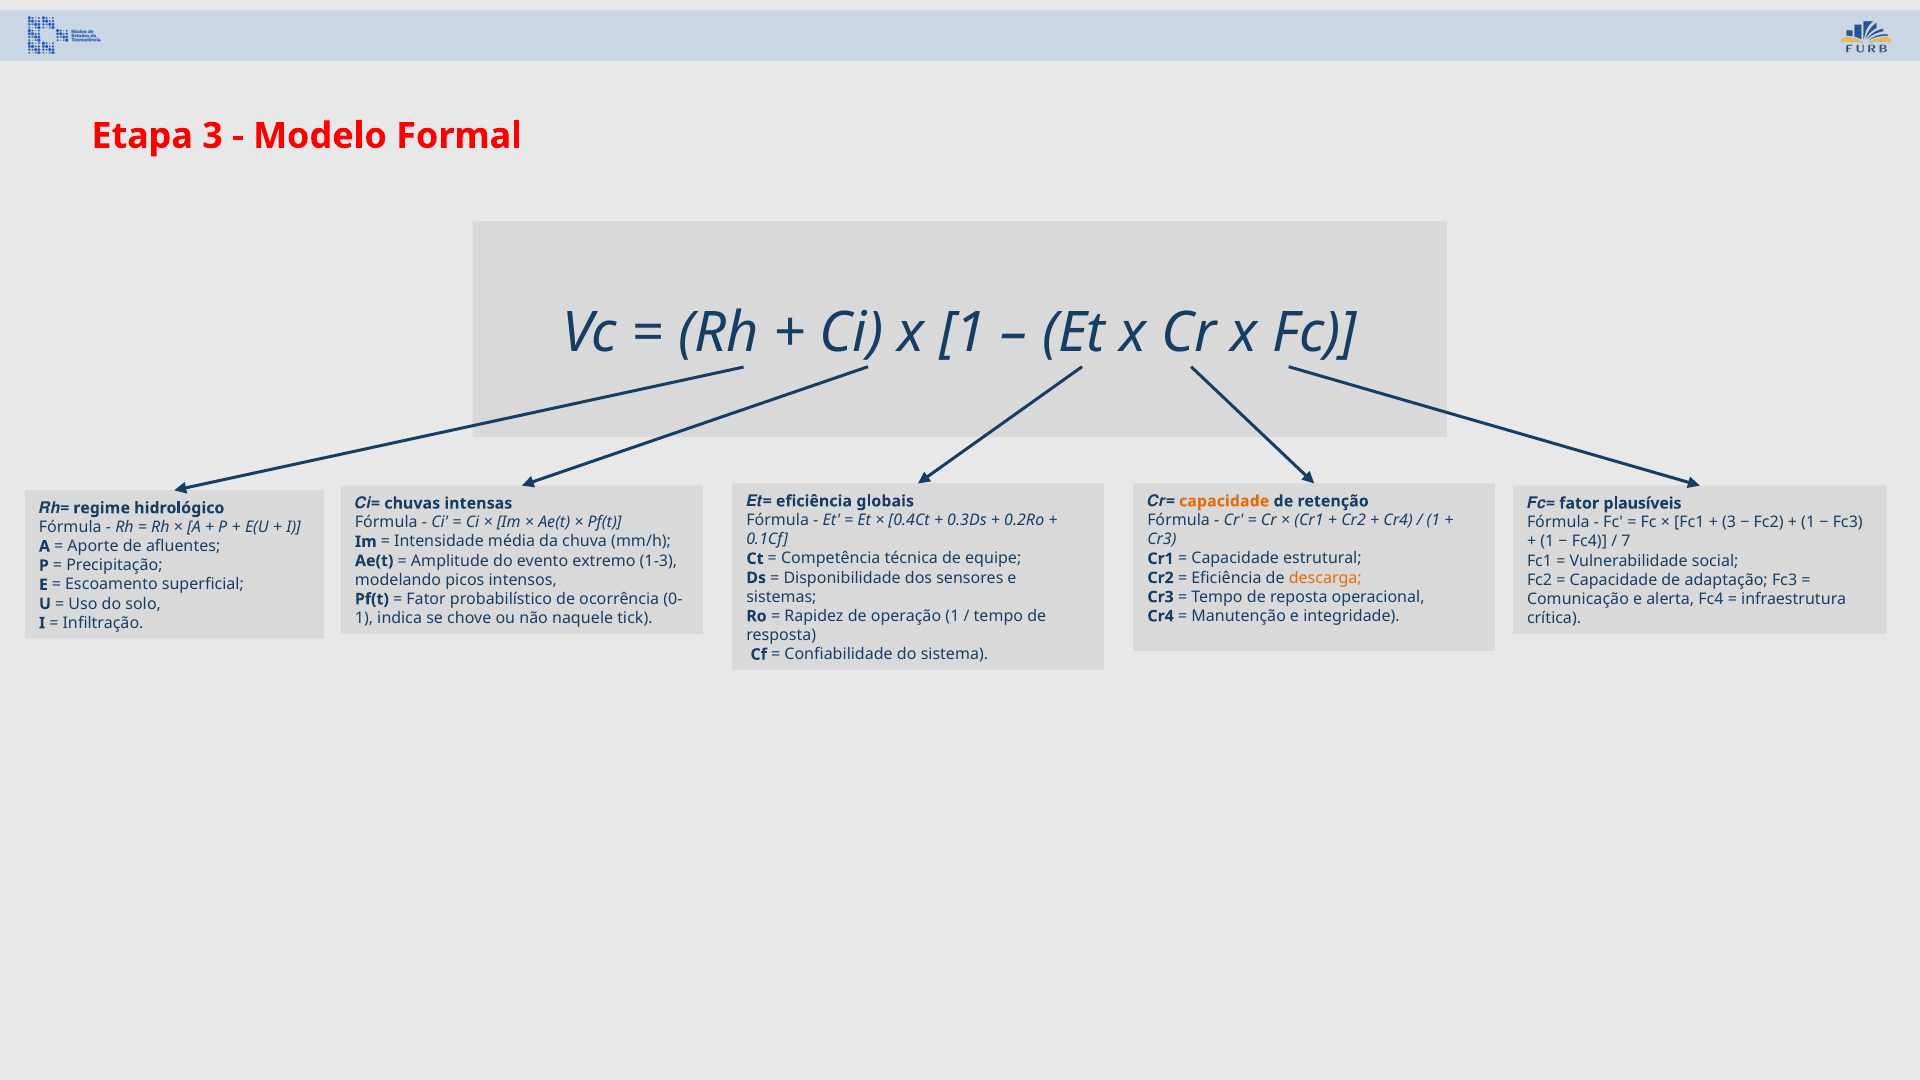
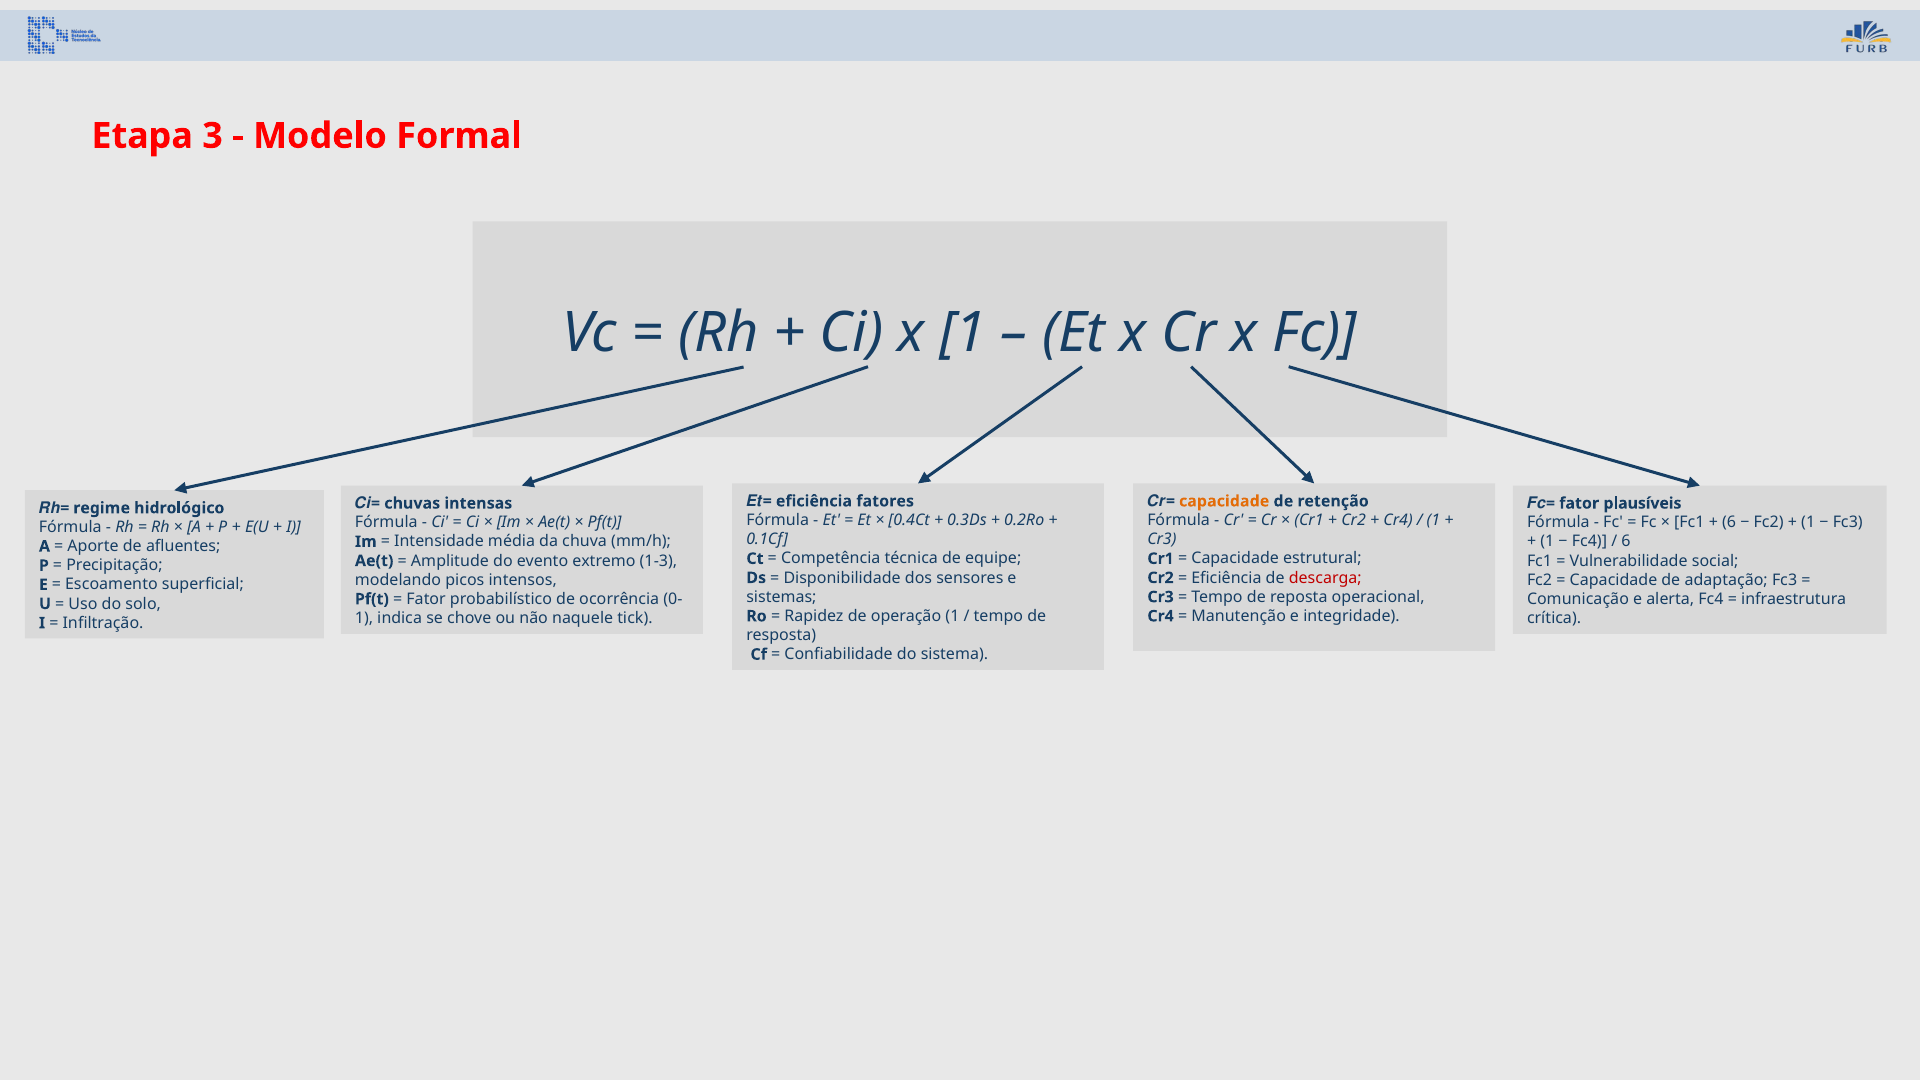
globais: globais -> fatores
3 at (1729, 522): 3 -> 6
7 at (1626, 542): 7 -> 6
descarga colour: orange -> red
